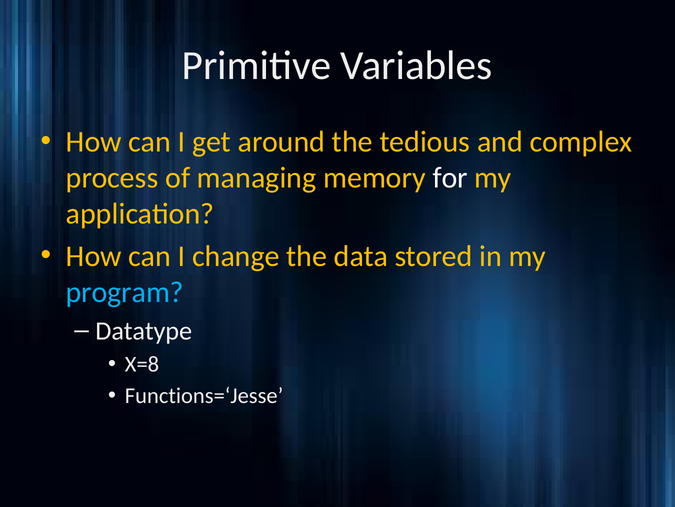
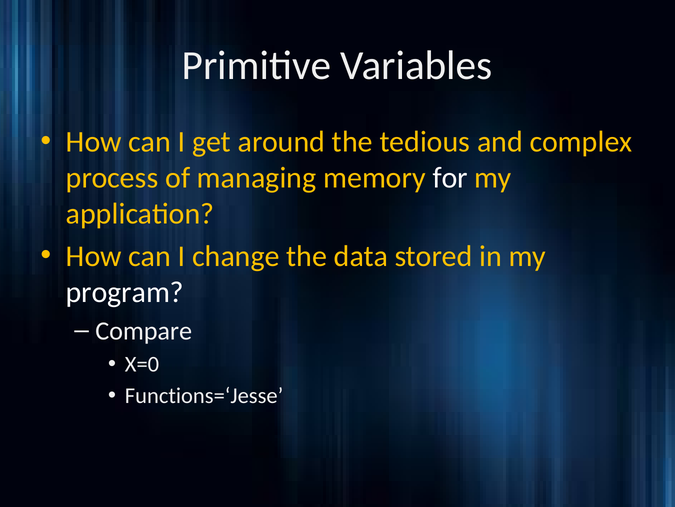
program colour: light blue -> white
Datatype: Datatype -> Compare
X=8: X=8 -> X=0
